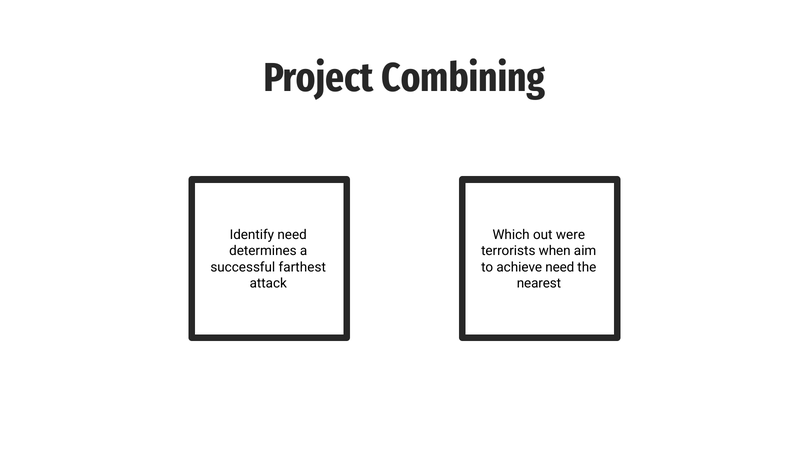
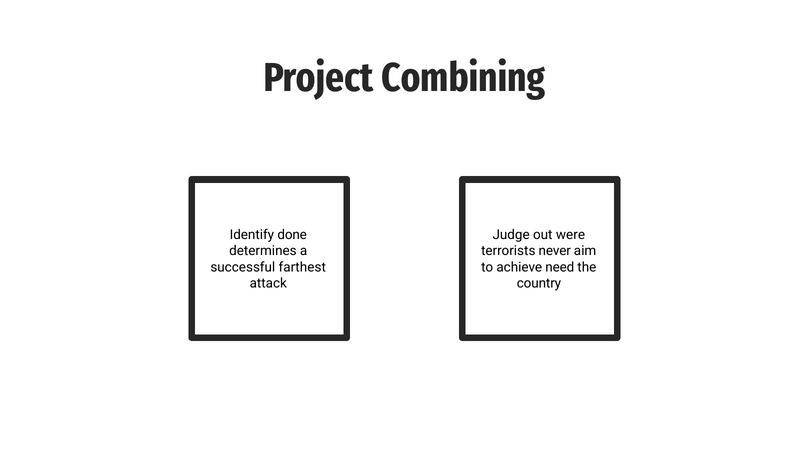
Identify need: need -> done
Which: Which -> Judge
when: when -> never
nearest: nearest -> country
